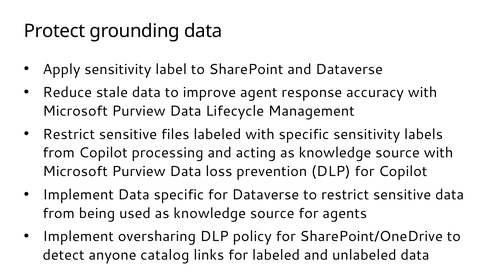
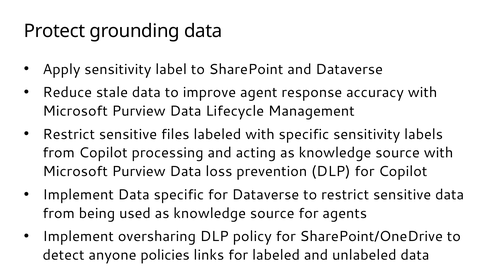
catalog: catalog -> policies
